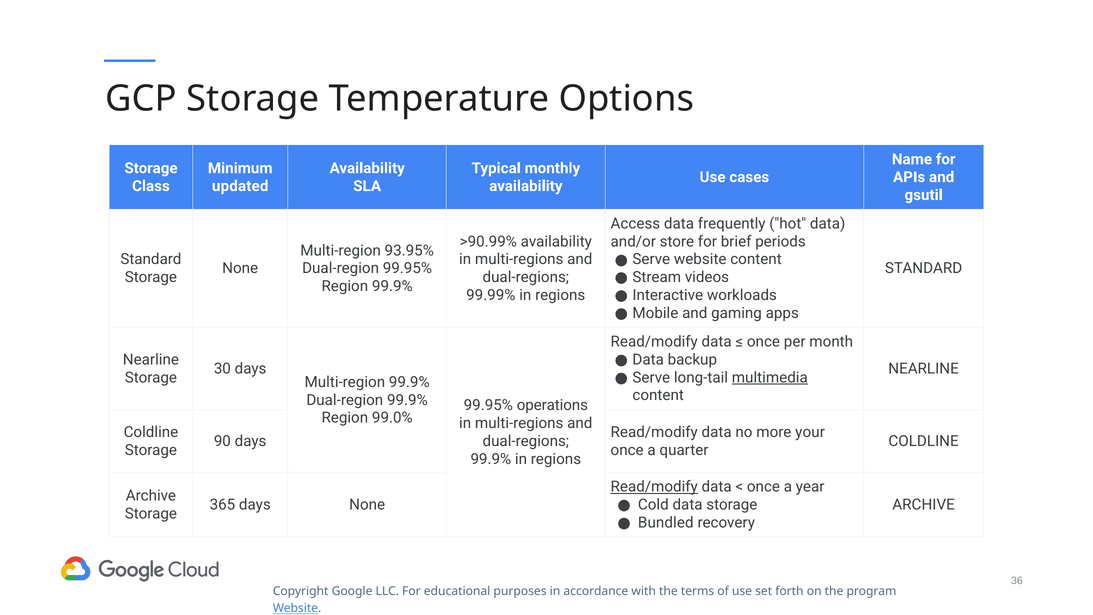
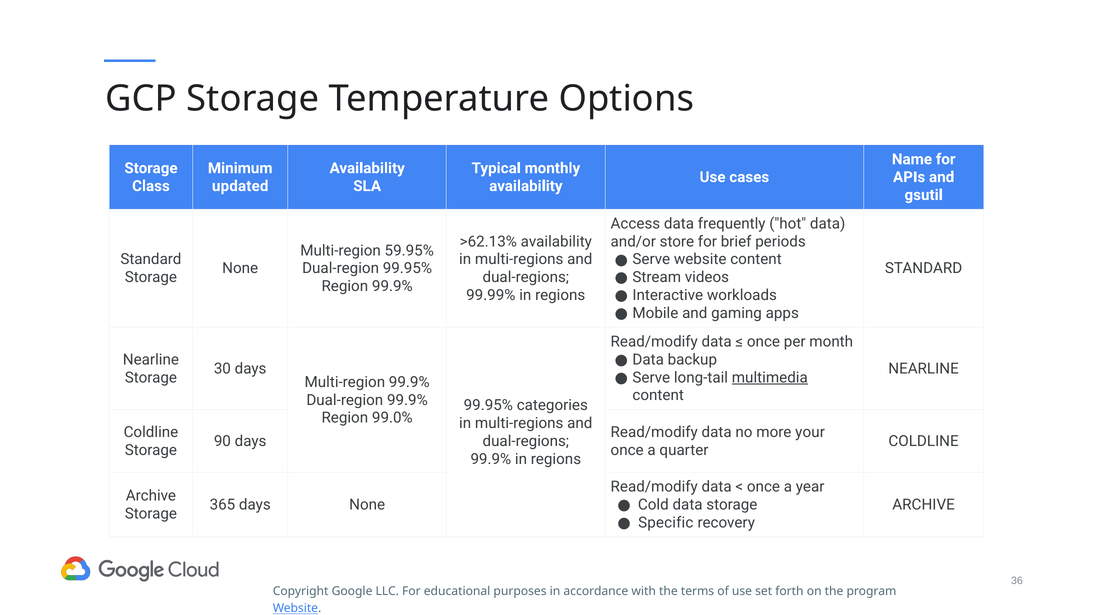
>90.99%: >90.99% -> >62.13%
93.95%: 93.95% -> 59.95%
operations: operations -> categories
Read/modify at (654, 487) underline: present -> none
Bundled: Bundled -> Specific
